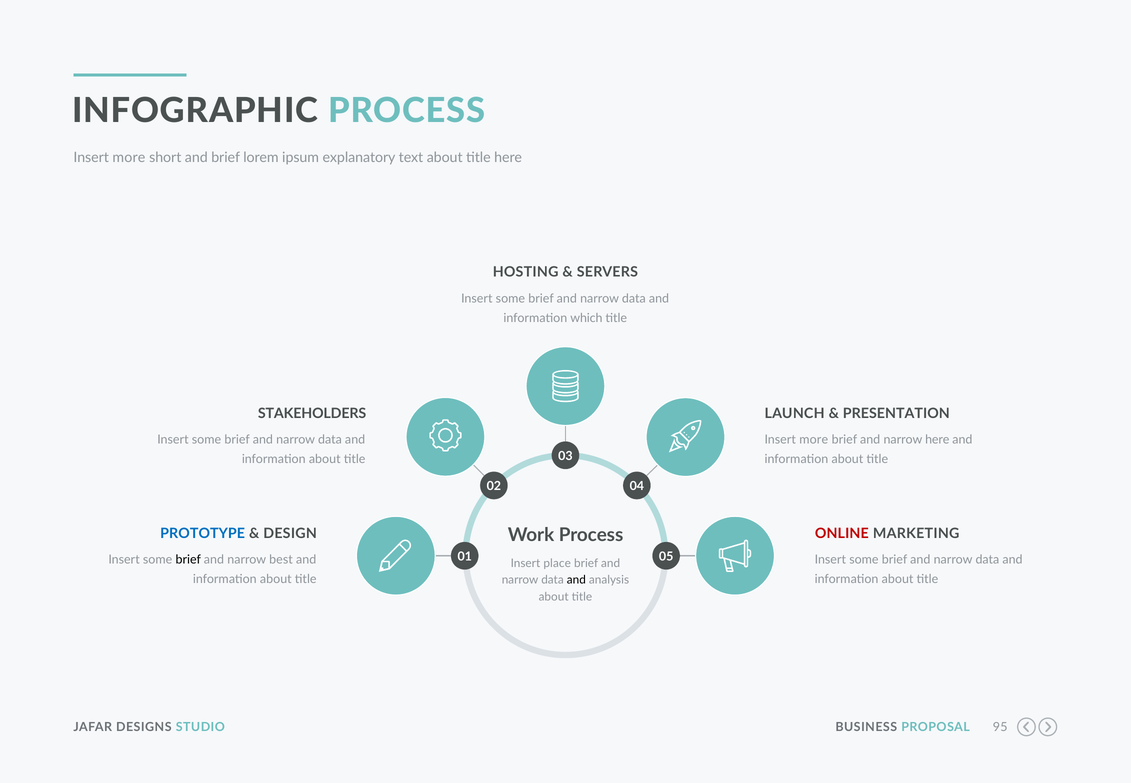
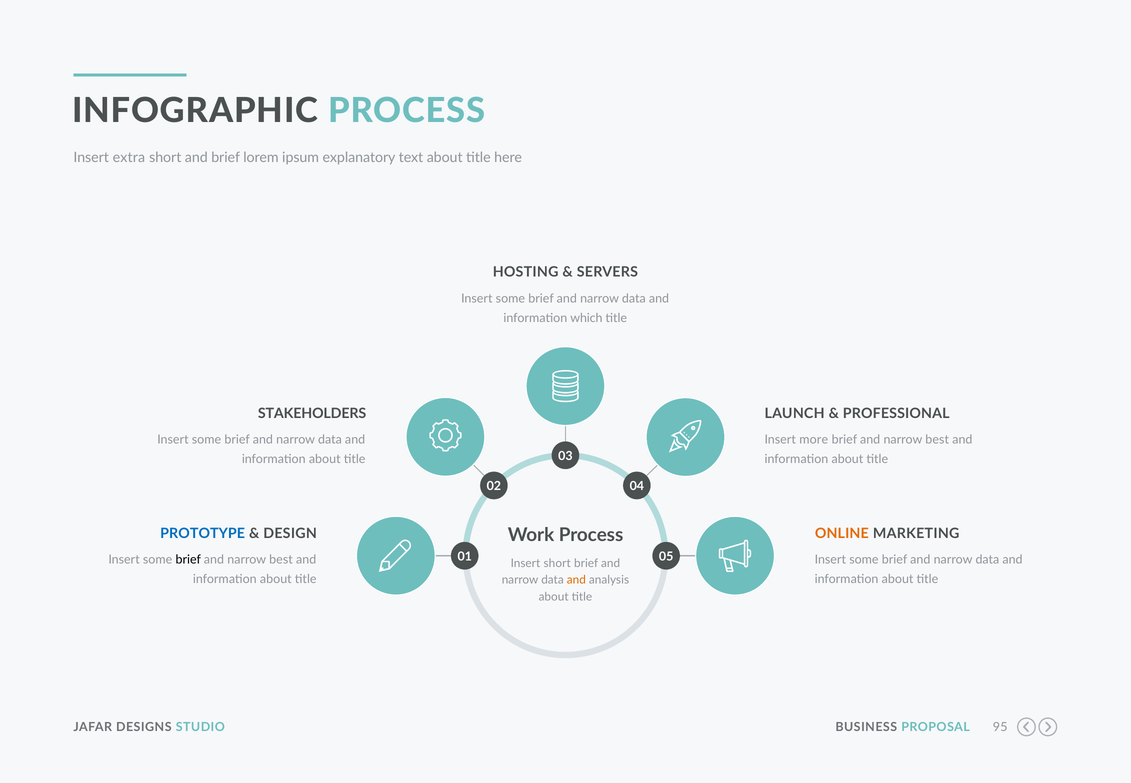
more at (129, 157): more -> extra
PRESENTATION: PRESENTATION -> PROFESSIONAL
here at (937, 440): here -> best
ONLINE colour: red -> orange
Insert place: place -> short
and at (576, 580) colour: black -> orange
